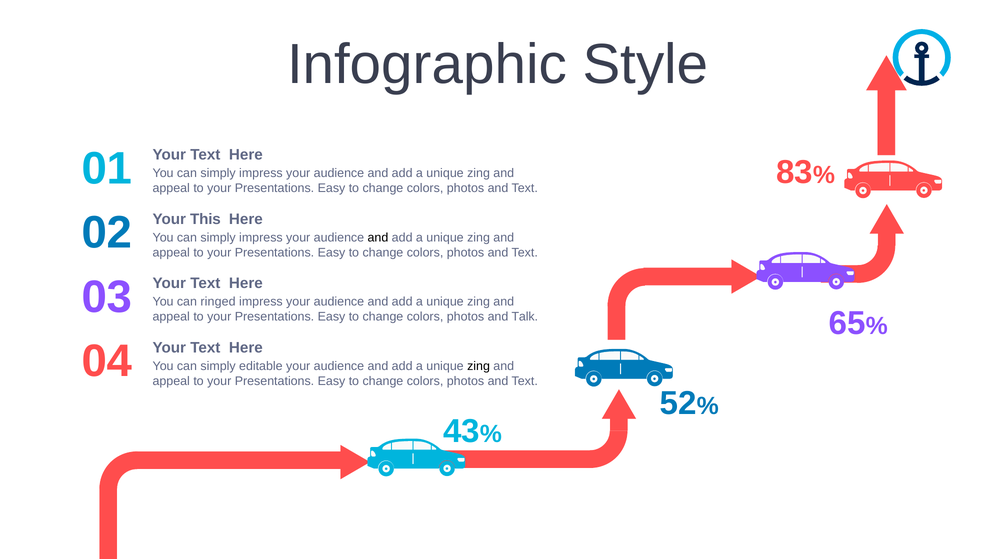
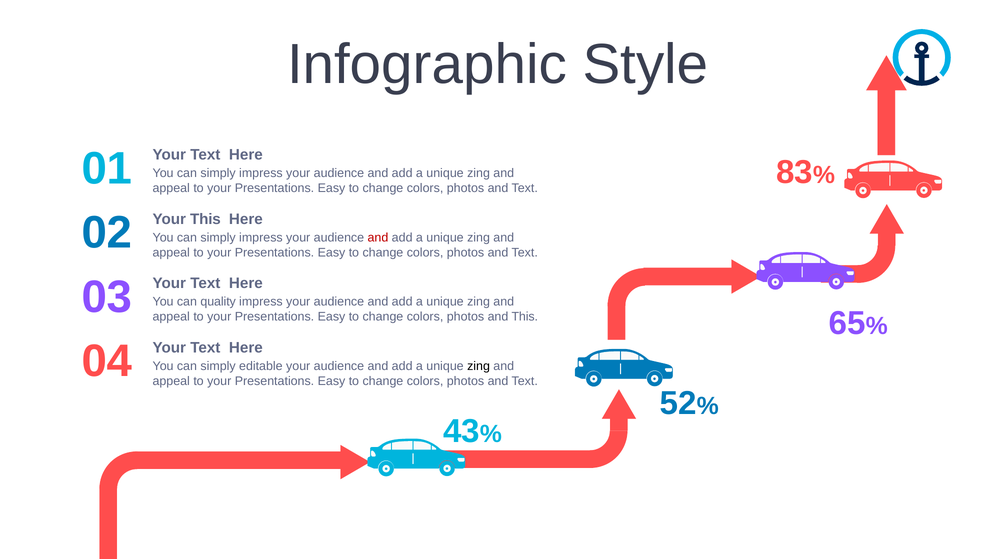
and at (378, 238) colour: black -> red
ringed: ringed -> quality
and Talk: Talk -> This
